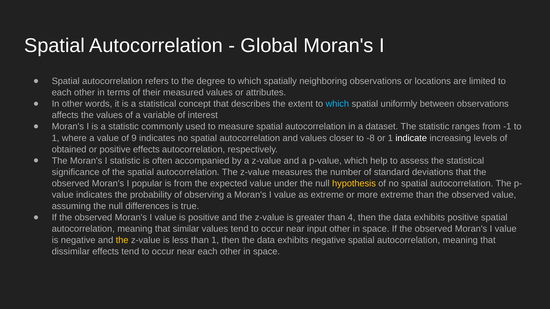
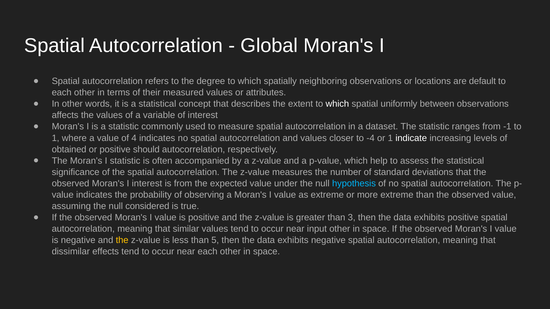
limited: limited -> default
which at (337, 104) colour: light blue -> white
9: 9 -> 4
-8: -8 -> -4
positive effects: effects -> should
I popular: popular -> interest
hypothesis colour: yellow -> light blue
differences: differences -> considered
4: 4 -> 3
than 1: 1 -> 5
